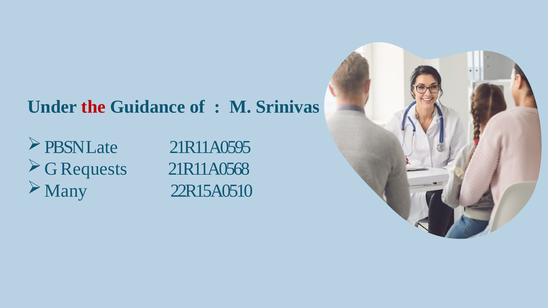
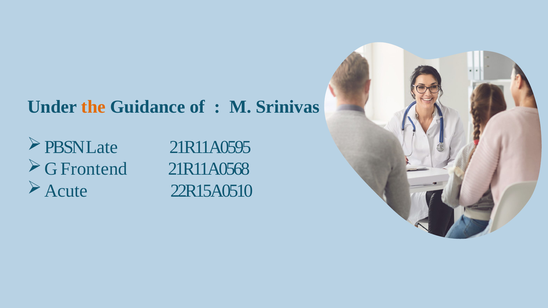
the colour: red -> orange
Requests: Requests -> Frontend
Many: Many -> Acute
